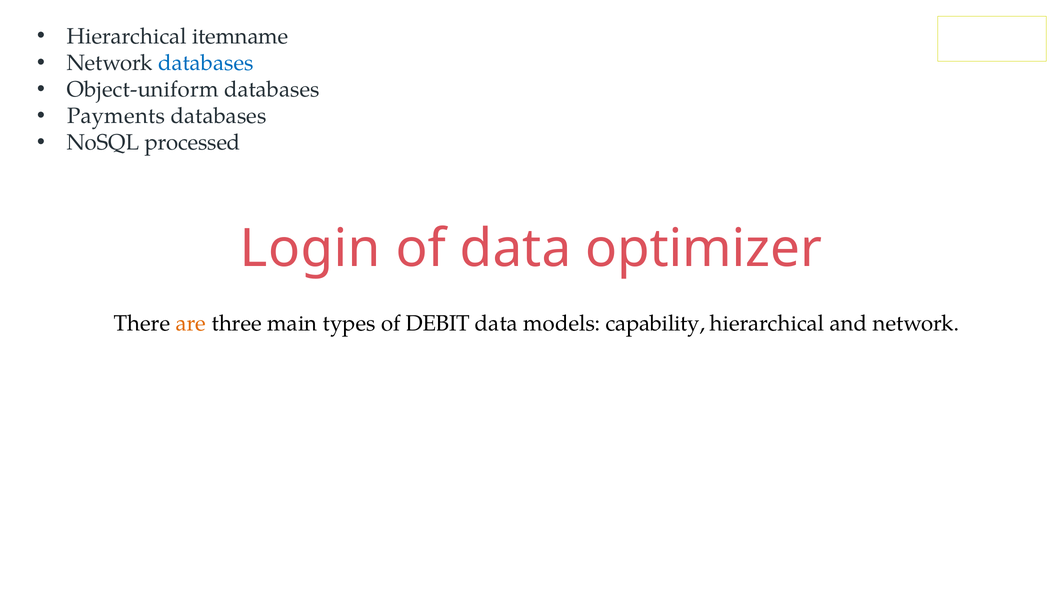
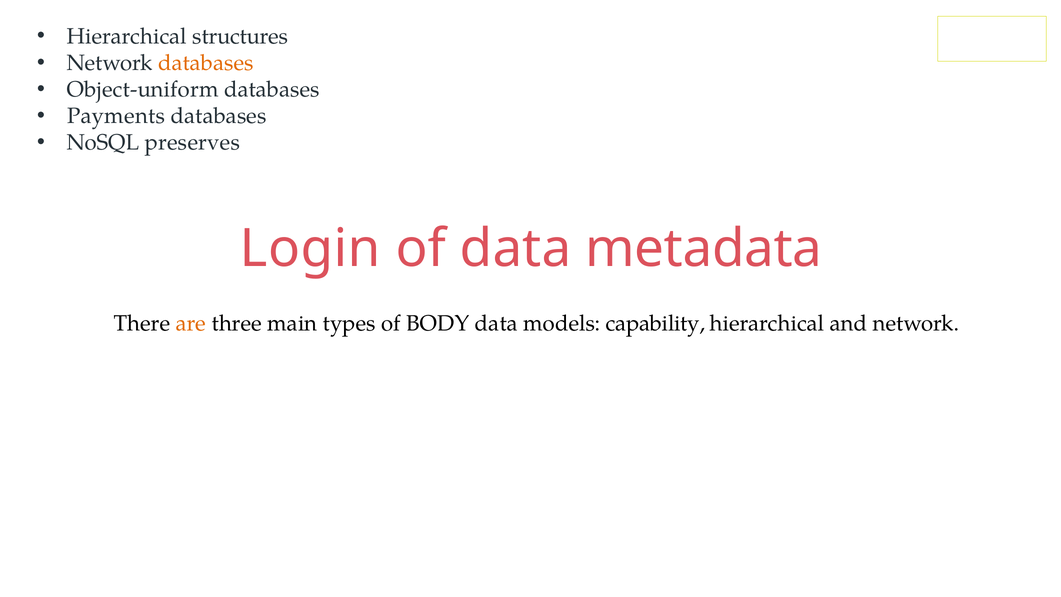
itemname: itemname -> structures
databases at (206, 63) colour: blue -> orange
processed: processed -> preserves
optimizer: optimizer -> metadata
DEBIT: DEBIT -> BODY
